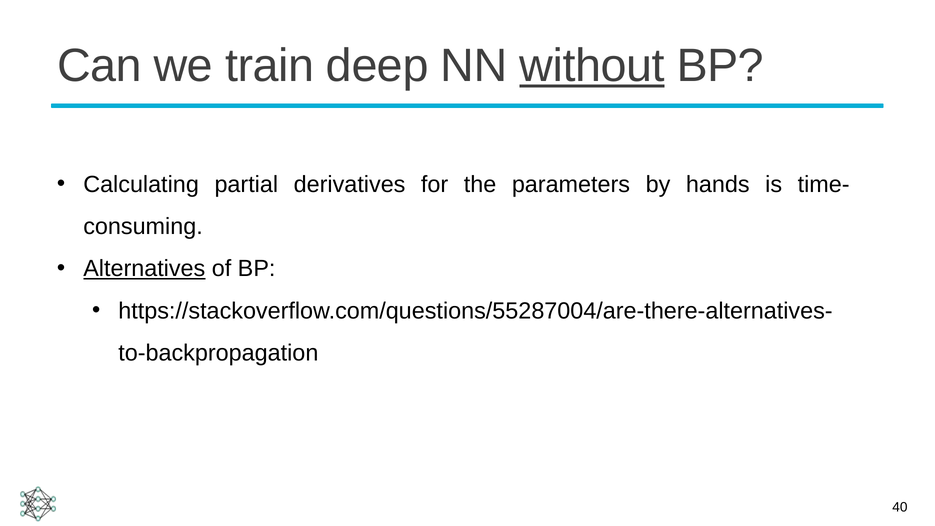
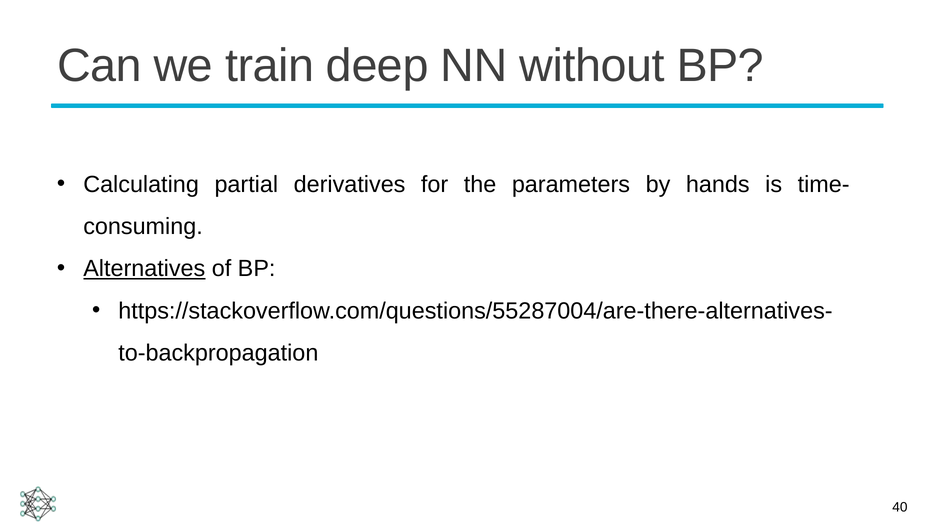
without underline: present -> none
